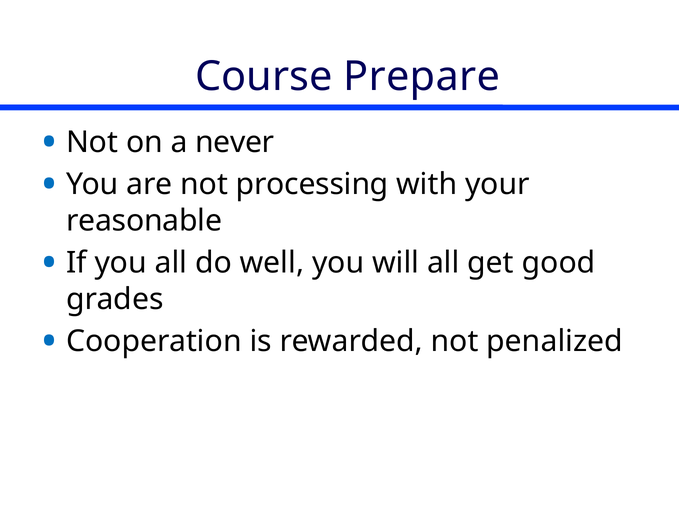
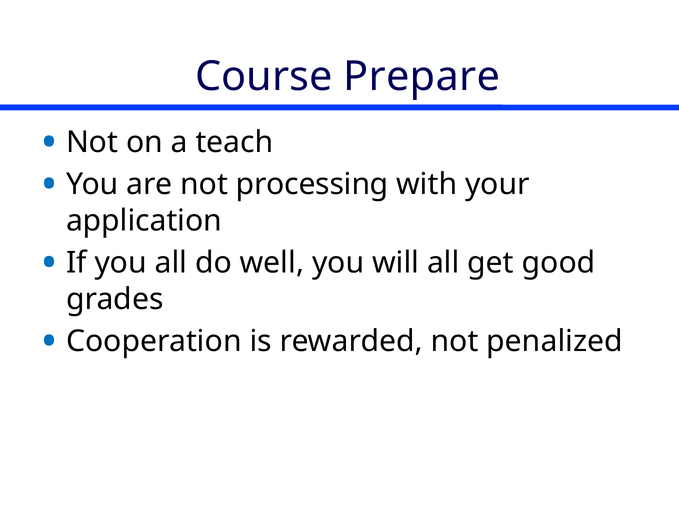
never: never -> teach
reasonable: reasonable -> application
